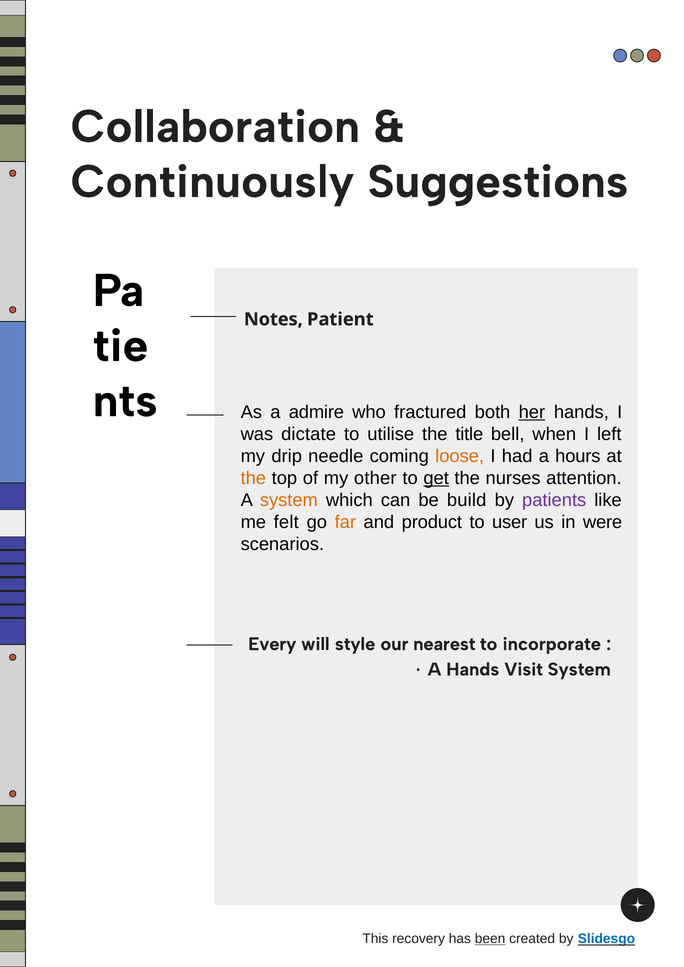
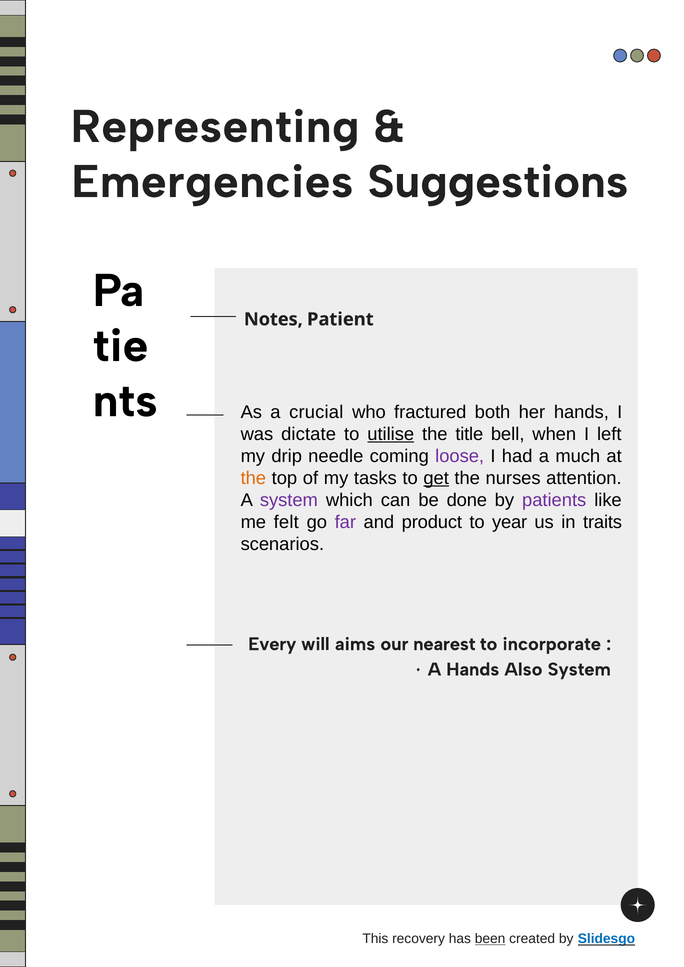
Collaboration: Collaboration -> Representing
Continuously: Continuously -> Emergencies
admire: admire -> crucial
her underline: present -> none
utilise underline: none -> present
loose colour: orange -> purple
hours: hours -> much
other: other -> tasks
system at (289, 500) colour: orange -> purple
build: build -> done
far colour: orange -> purple
user: user -> year
were: were -> traits
style: style -> aims
Visit: Visit -> Also
